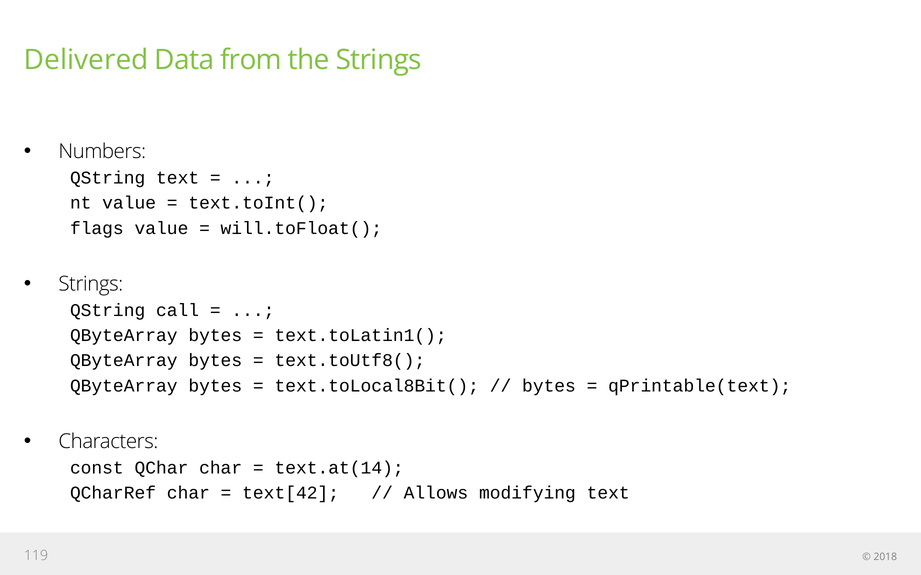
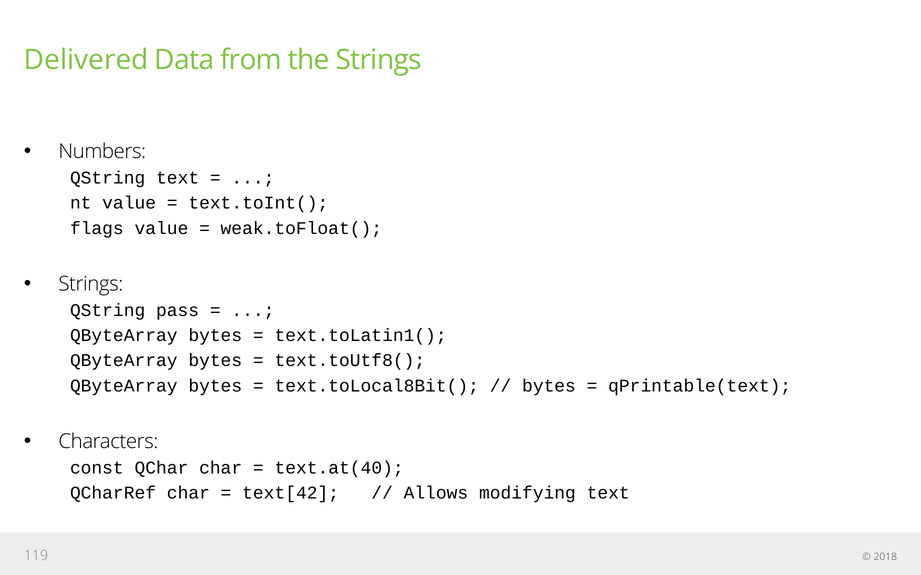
will.toFloat(: will.toFloat( -> weak.toFloat(
call: call -> pass
text.at(14: text.at(14 -> text.at(40
